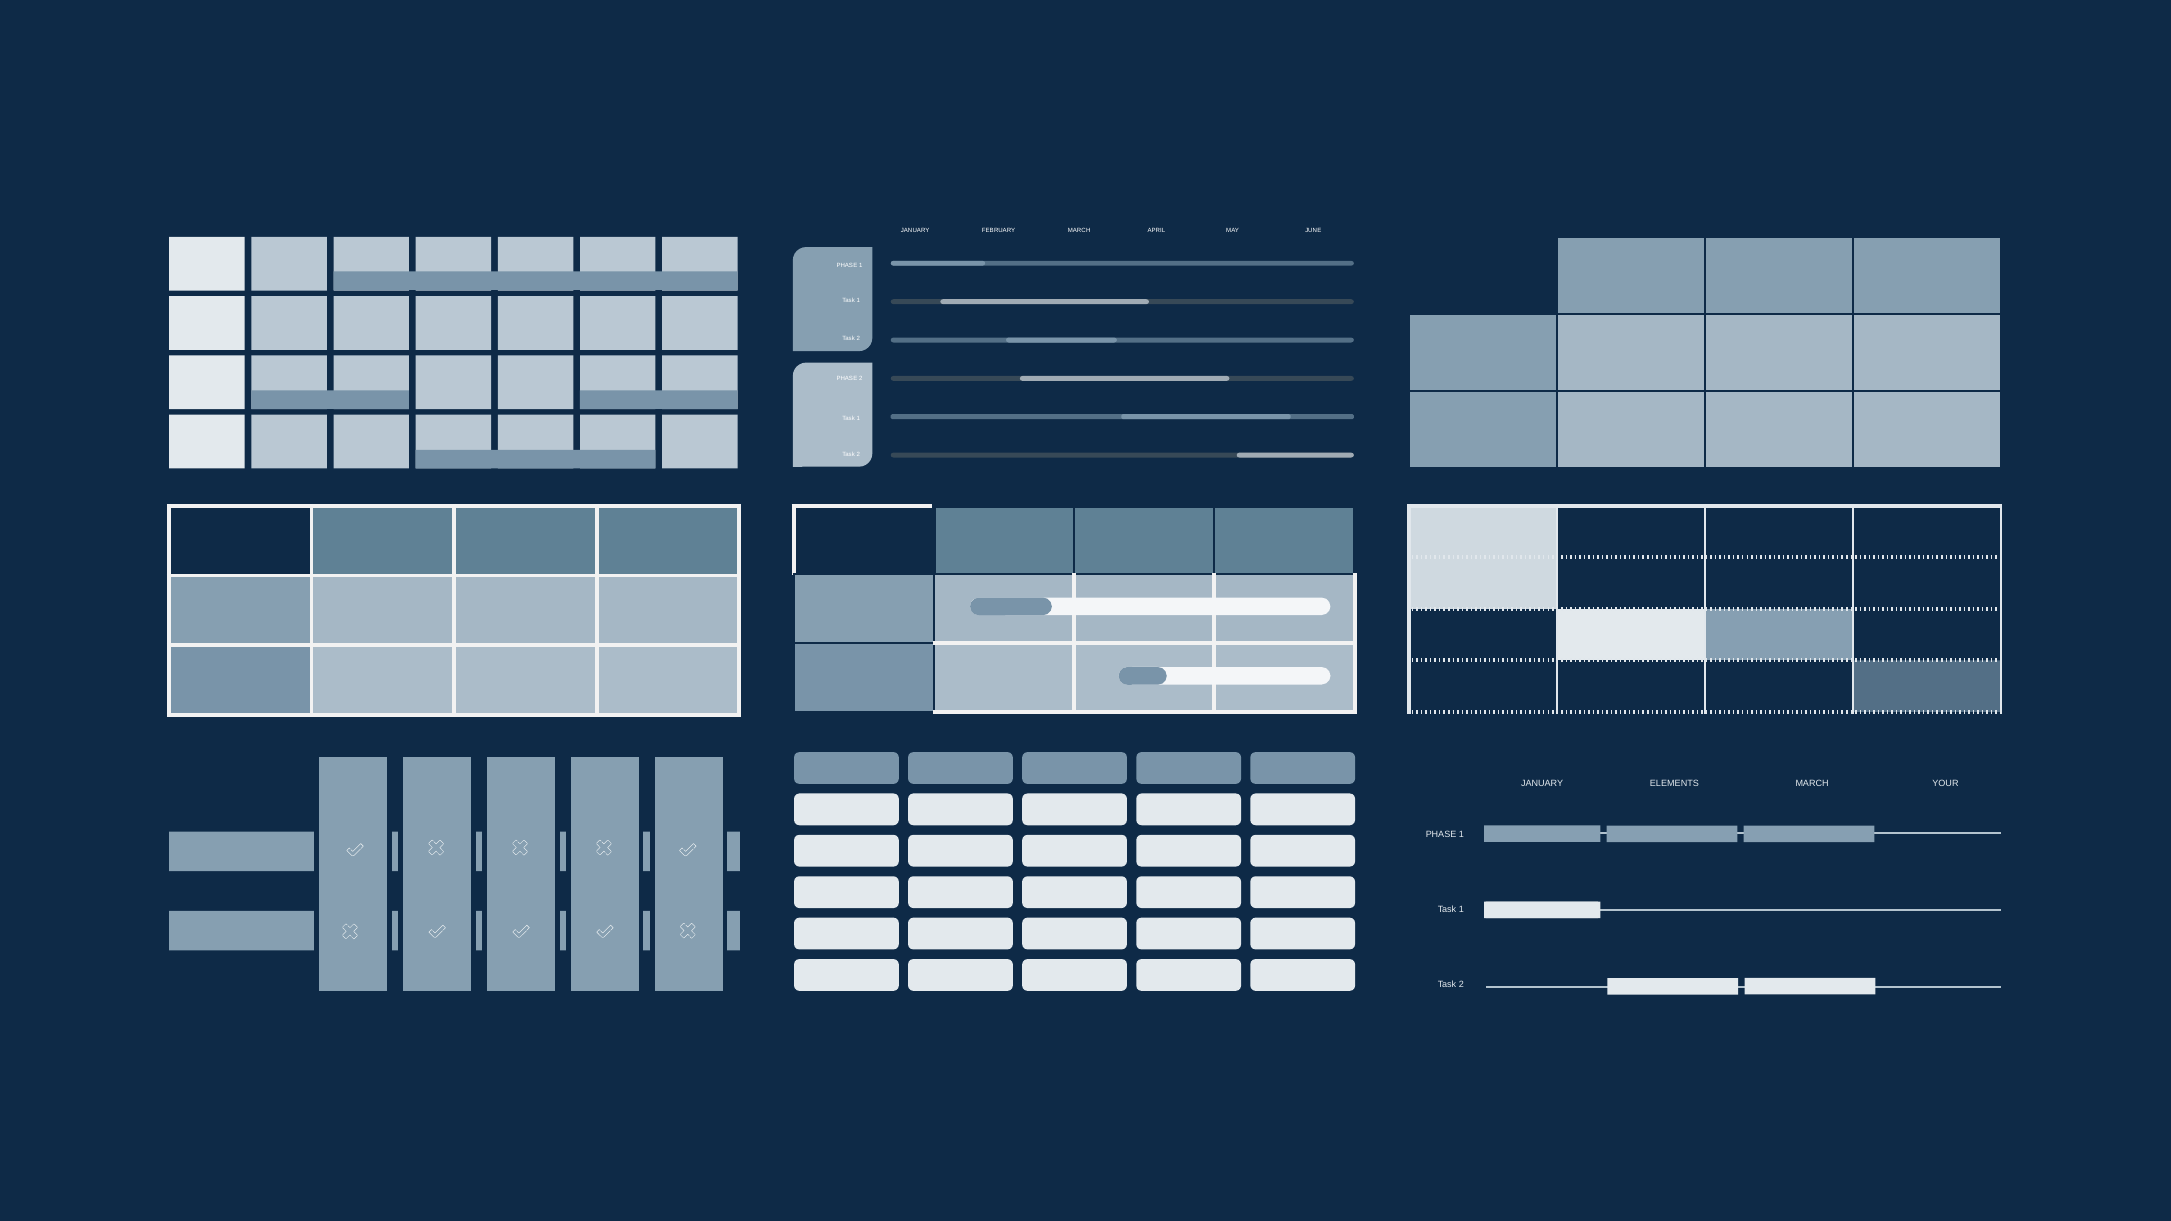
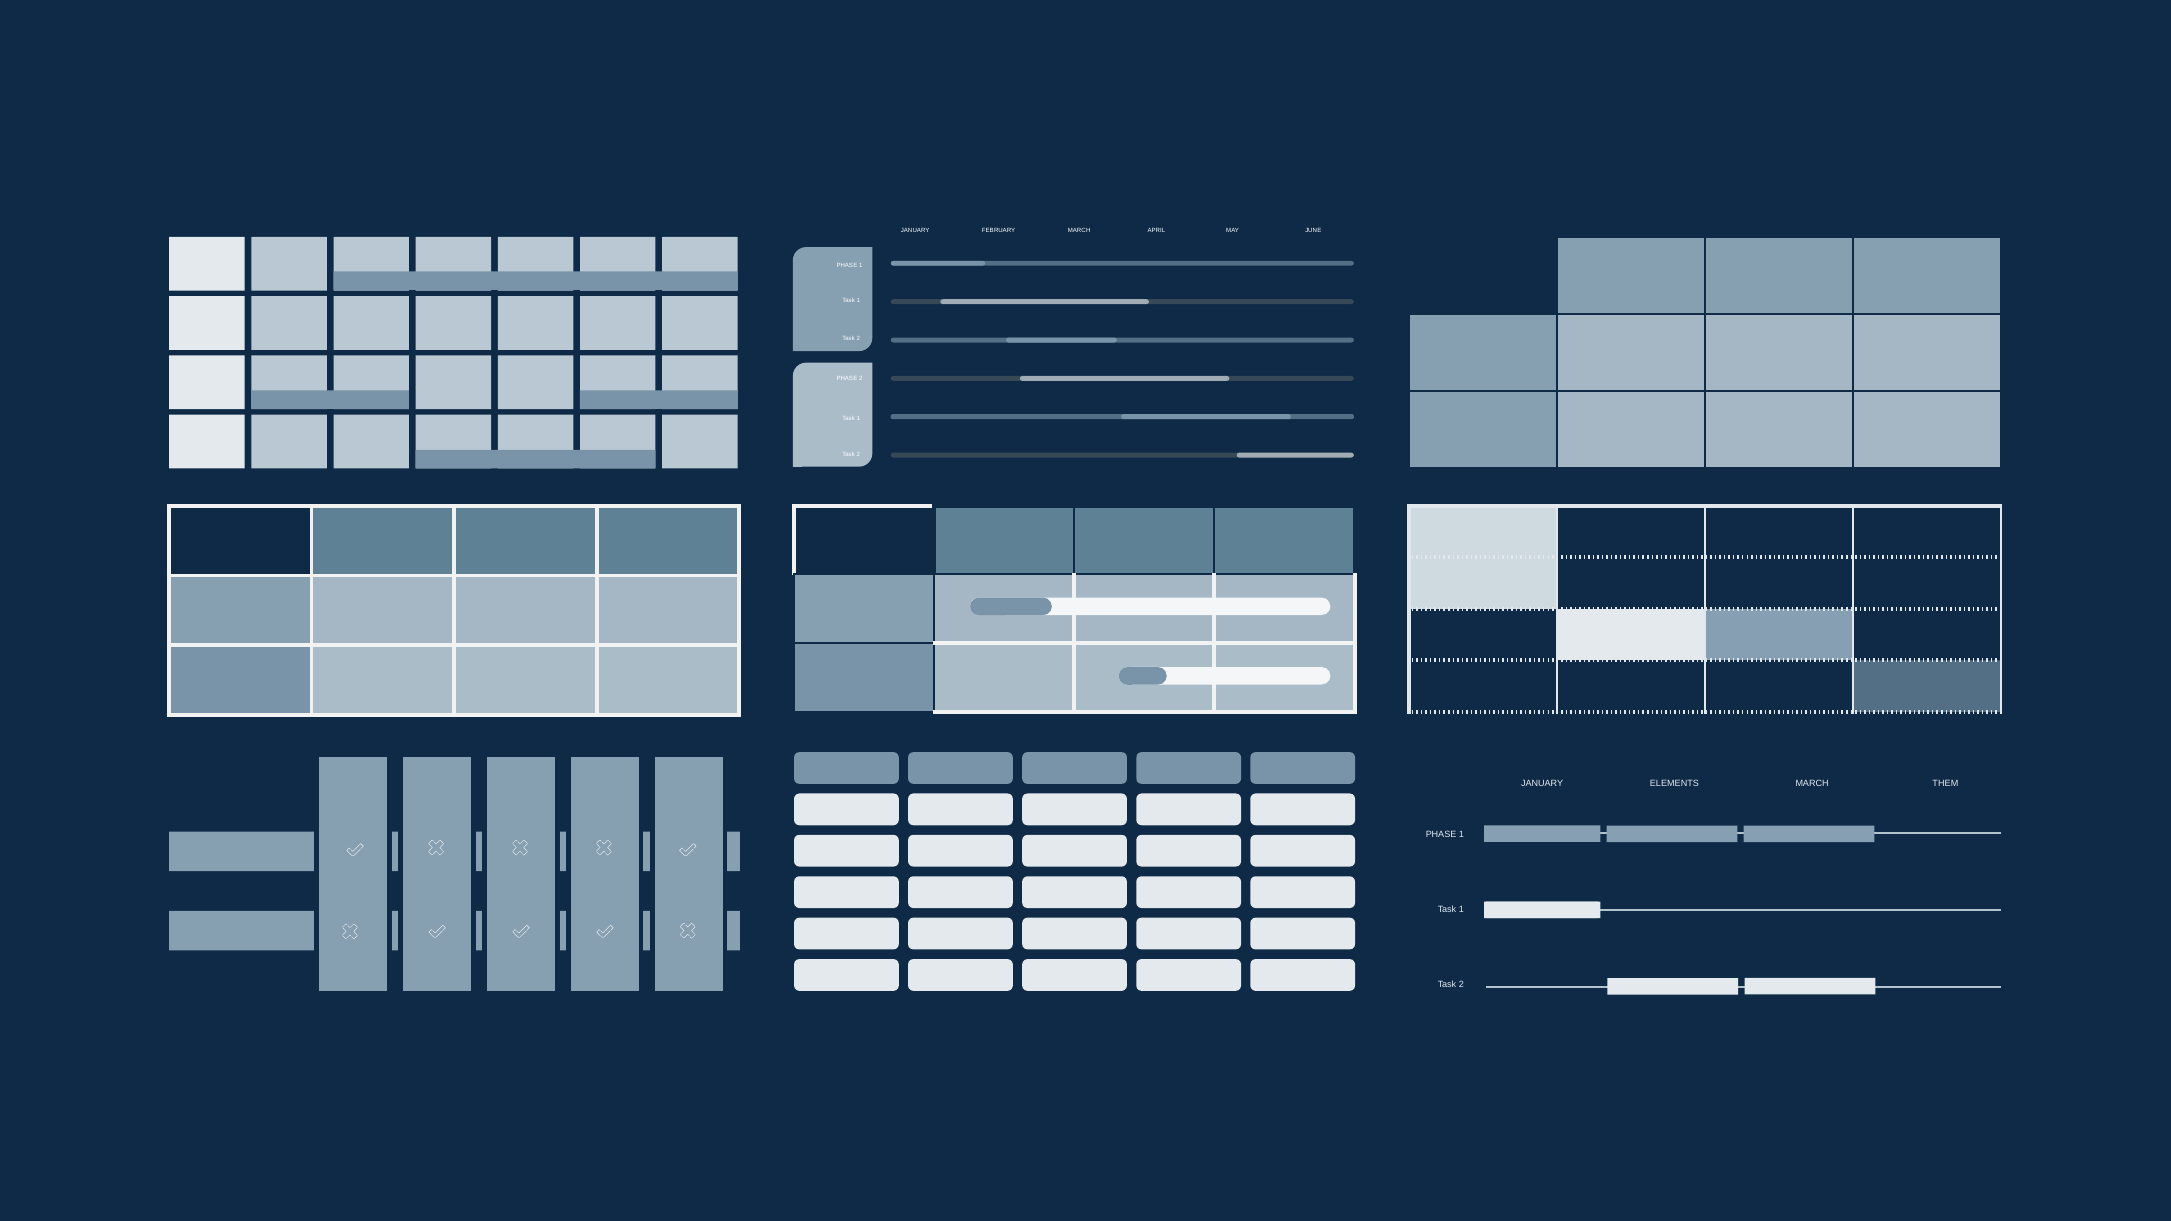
YOUR: YOUR -> THEM
